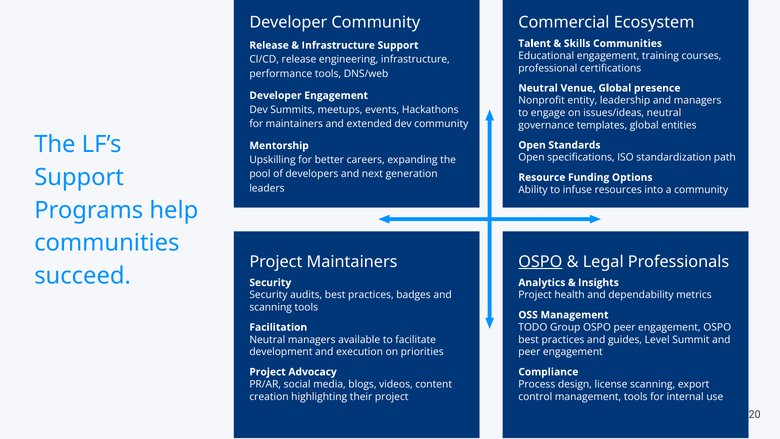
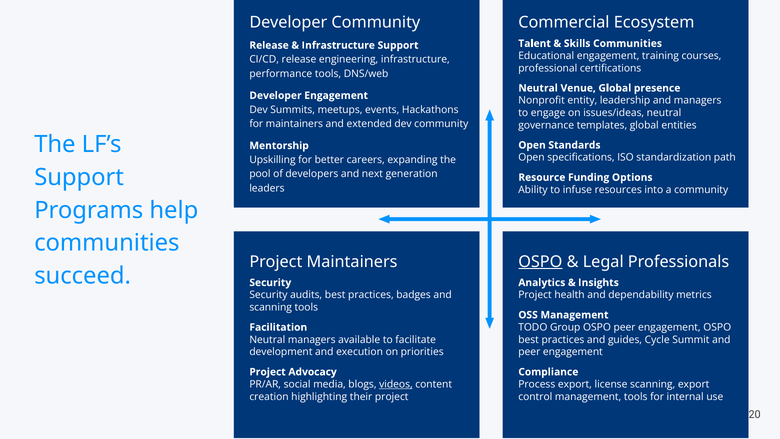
Level: Level -> Cycle
videos underline: none -> present
Process design: design -> export
